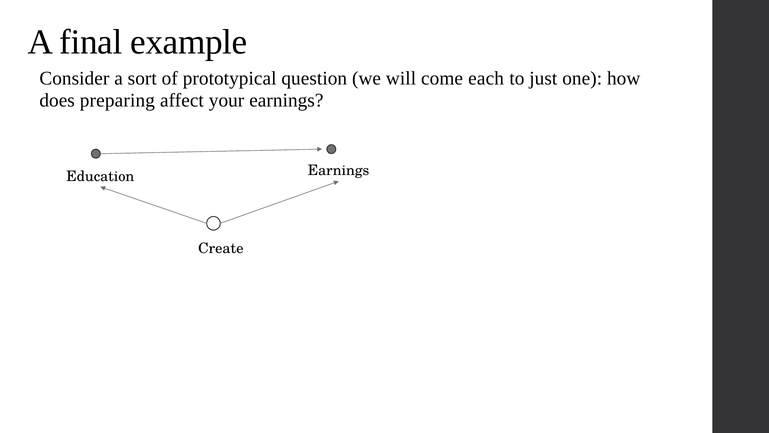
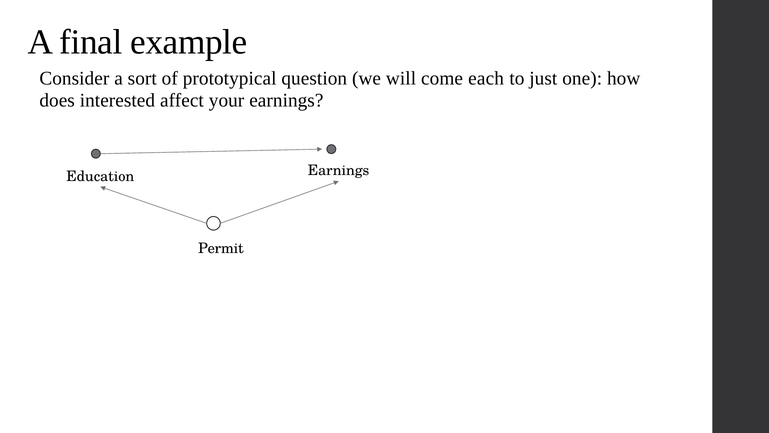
preparing: preparing -> interested
Create: Create -> Permit
